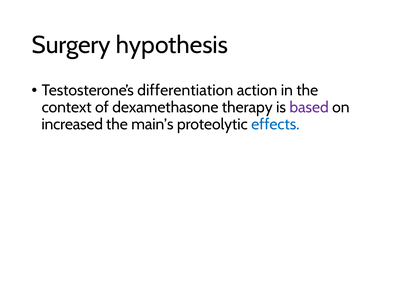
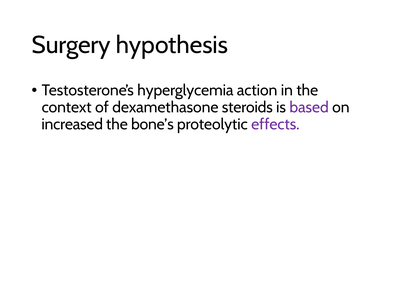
differentiation: differentiation -> hyperglycemia
therapy: therapy -> steroids
main’s: main’s -> bone’s
effects colour: blue -> purple
